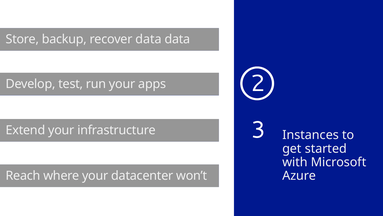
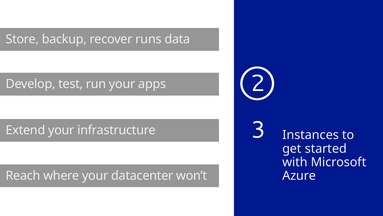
data at (148, 39): data -> runs
